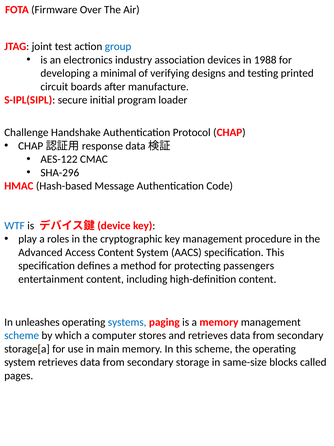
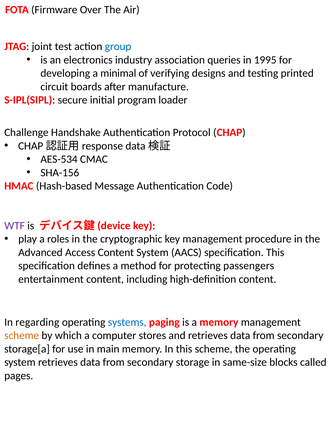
devices: devices -> queries
1988: 1988 -> 1995
AES-122: AES-122 -> AES-534
SHA-296: SHA-296 -> SHA-156
WTF colour: blue -> purple
unleashes: unleashes -> regarding
scheme at (22, 335) colour: blue -> orange
